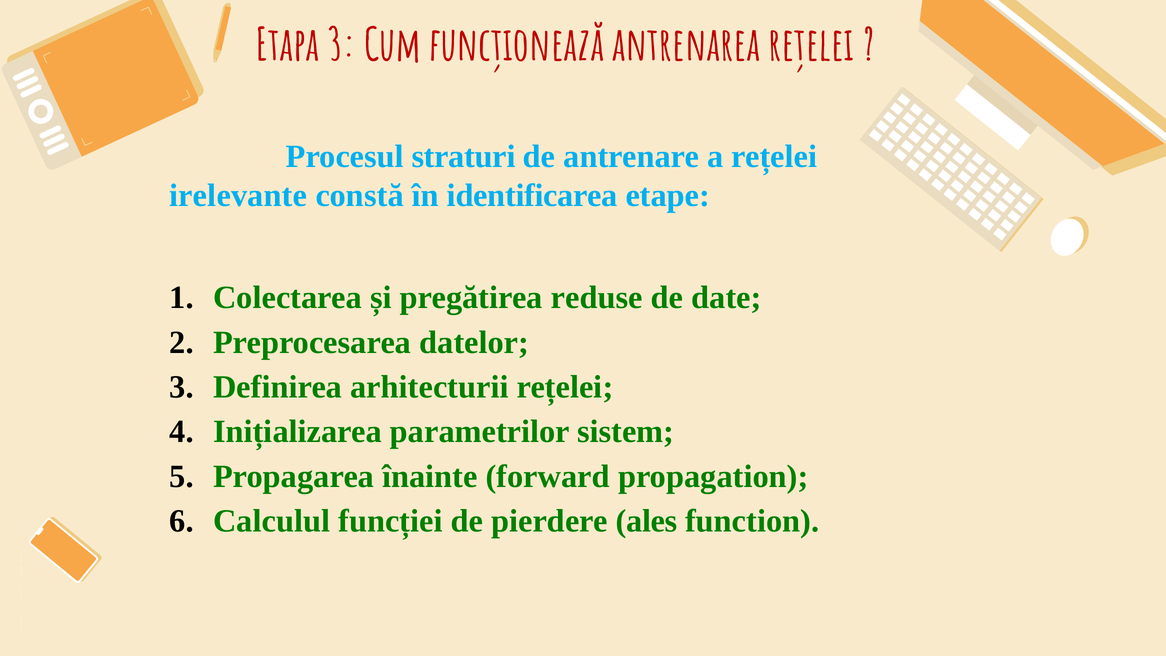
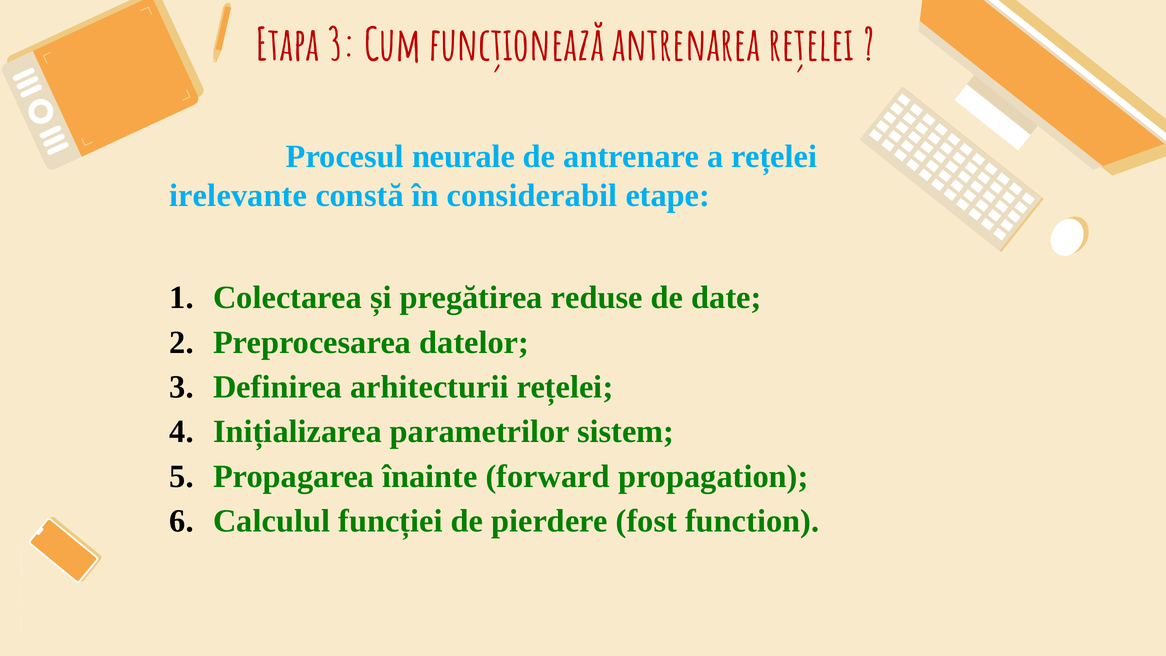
straturi: straturi -> neurale
identificarea: identificarea -> considerabil
ales: ales -> fost
